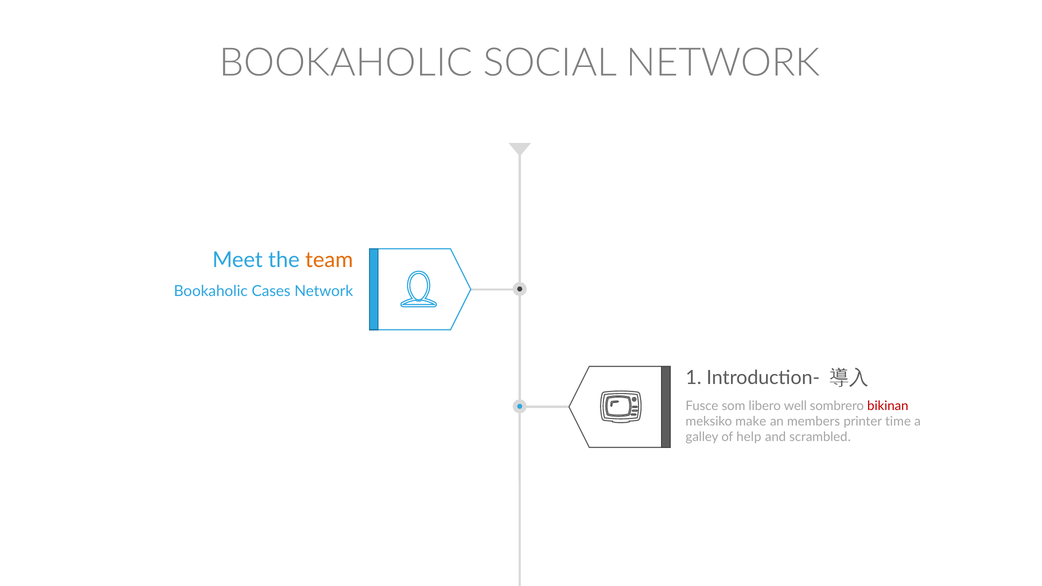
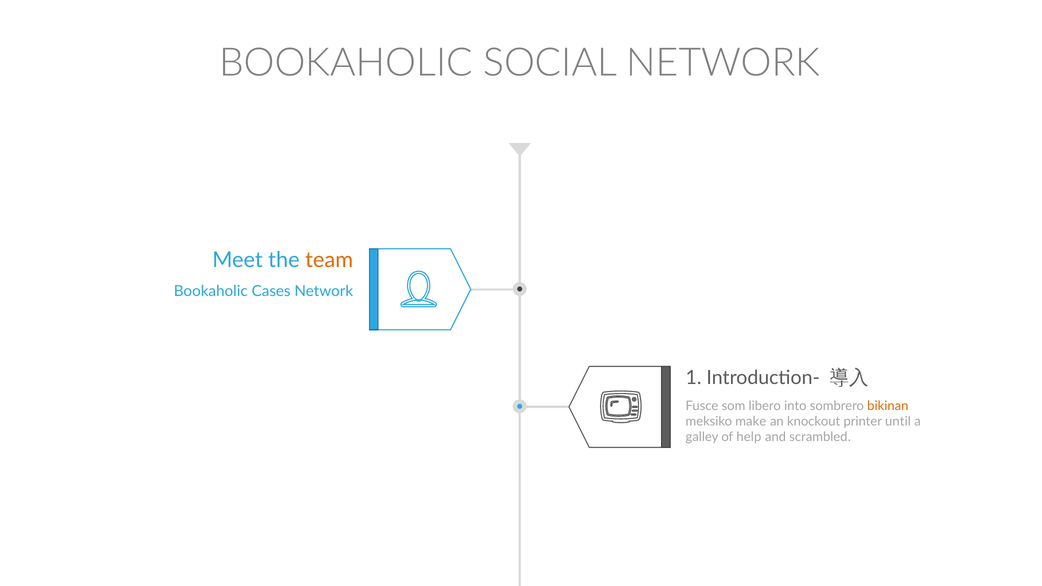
well: well -> into
bikinan colour: red -> orange
members: members -> knockout
time: time -> until
